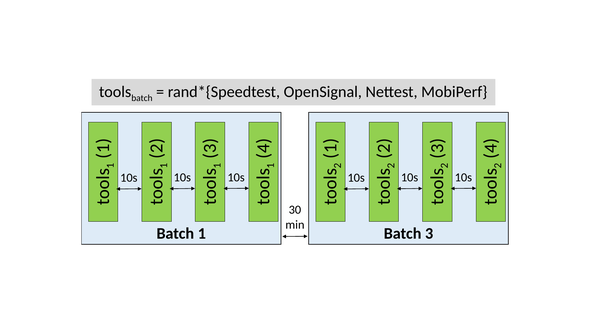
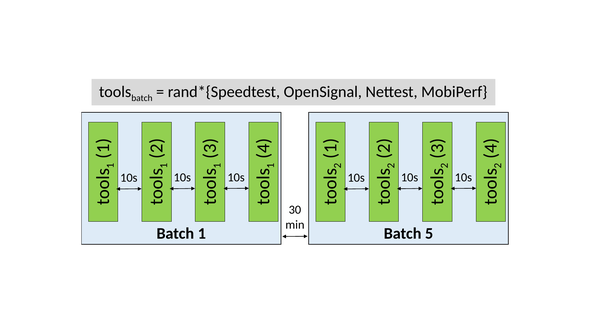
Batch 3: 3 -> 5
